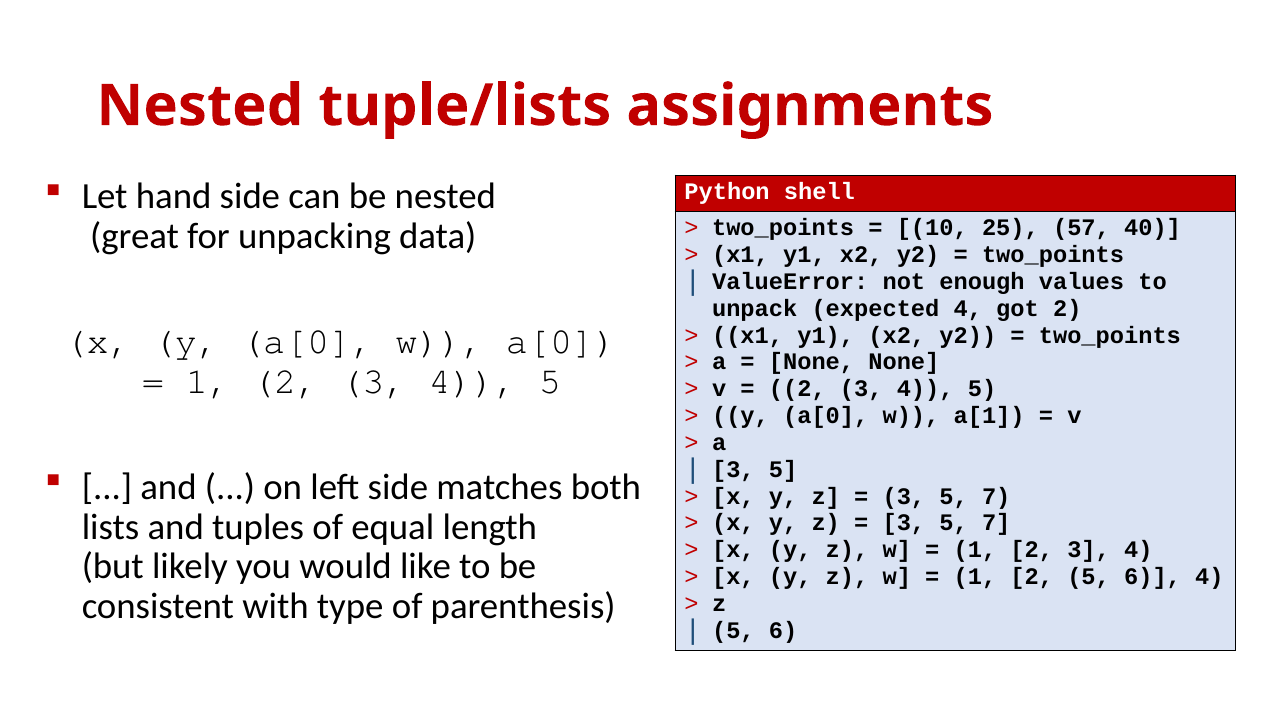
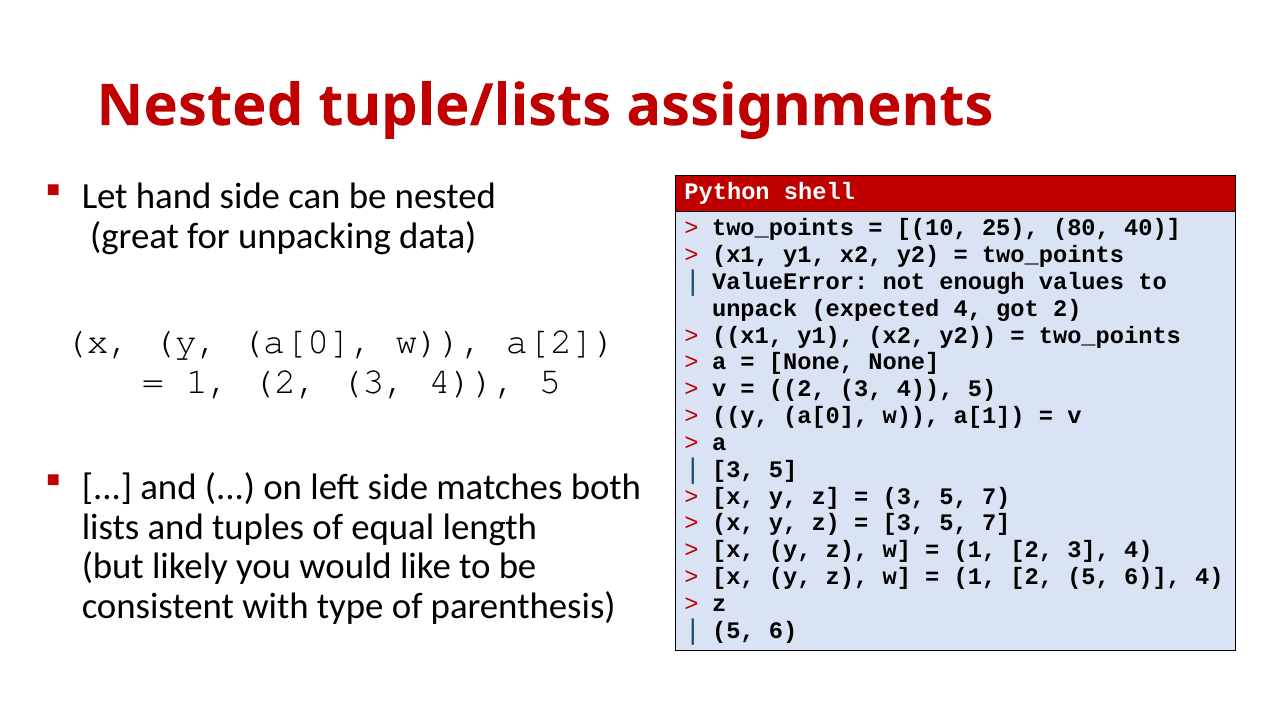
57: 57 -> 80
w a[0: a[0 -> a[2
